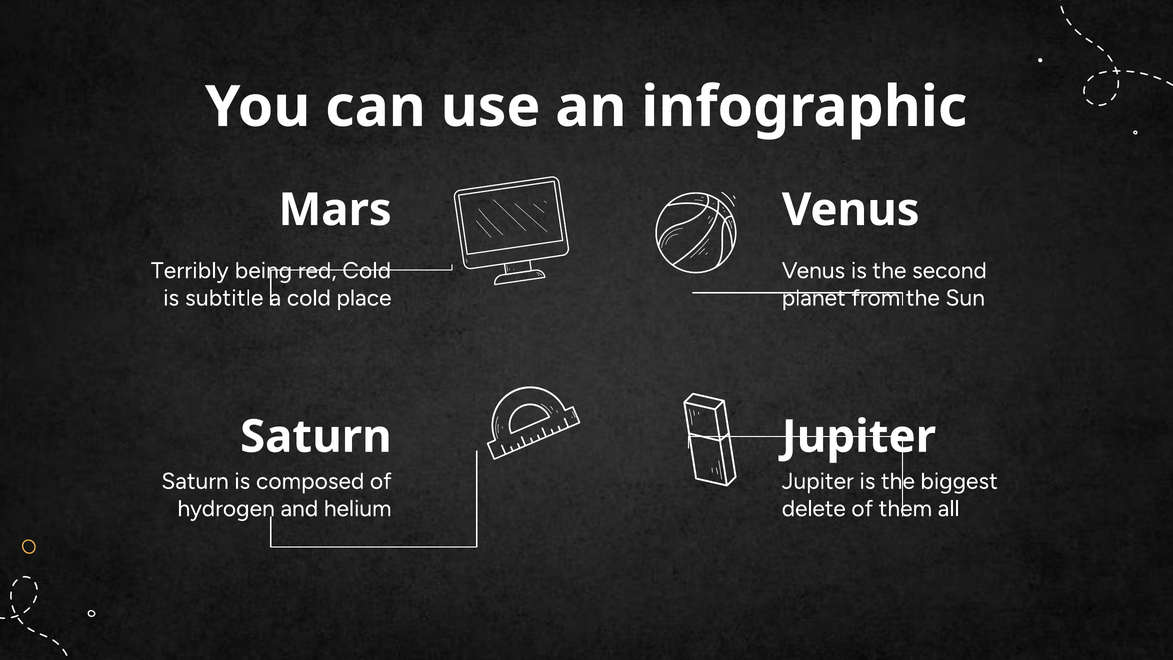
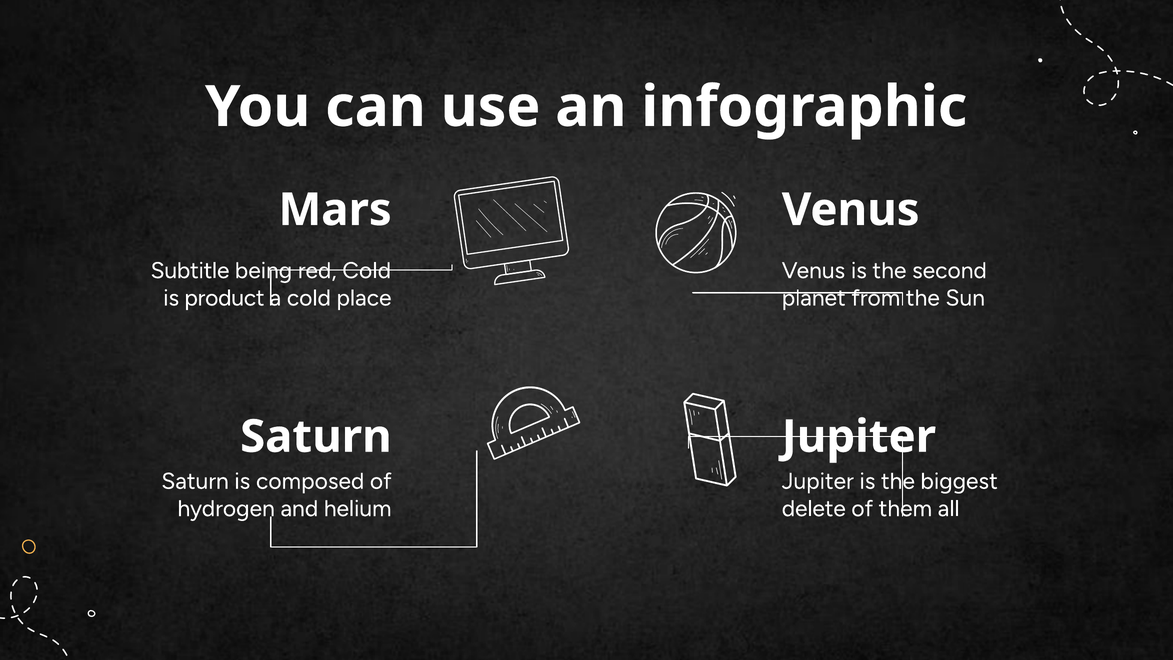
Terribly: Terribly -> Subtitle
subtitle: subtitle -> product
